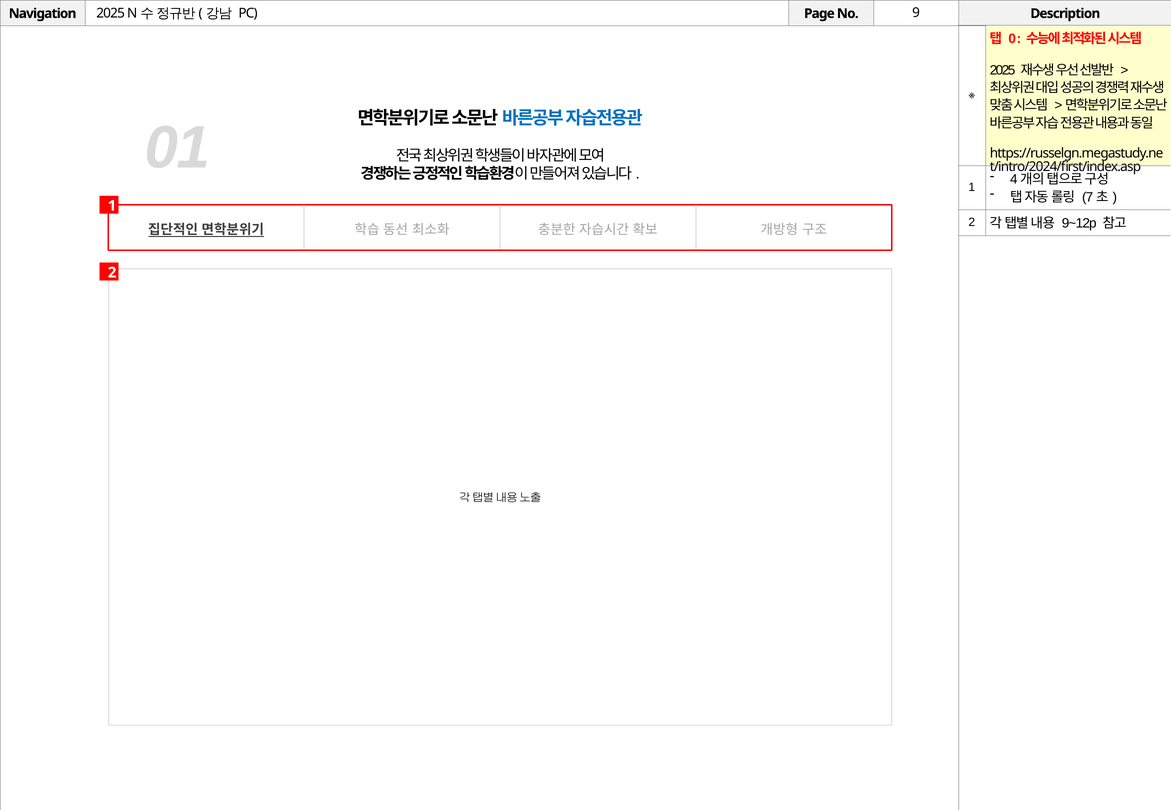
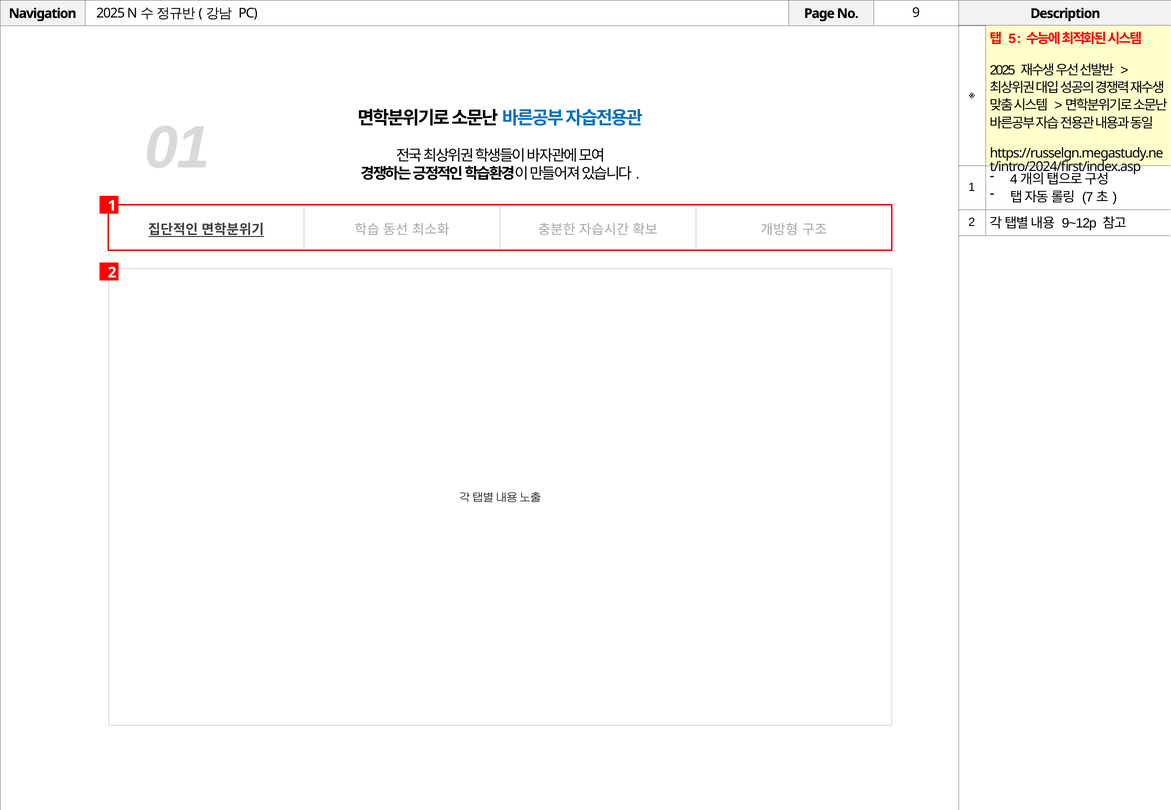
0: 0 -> 5
